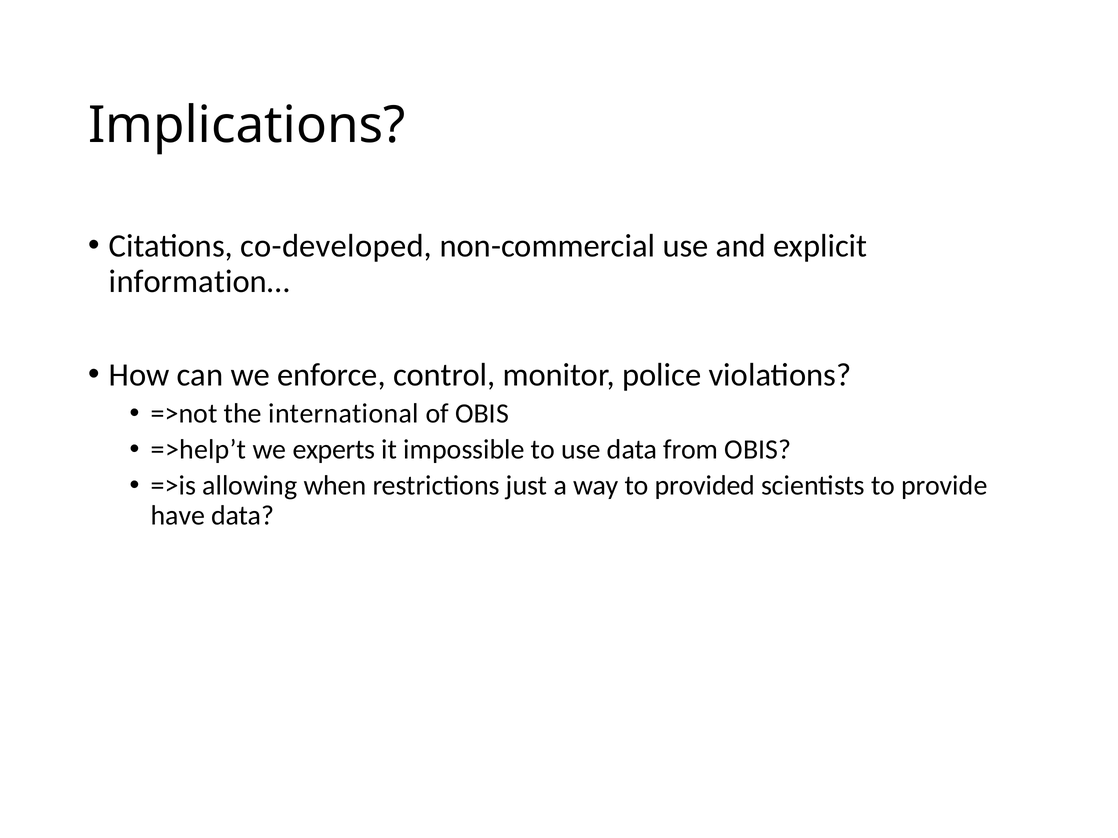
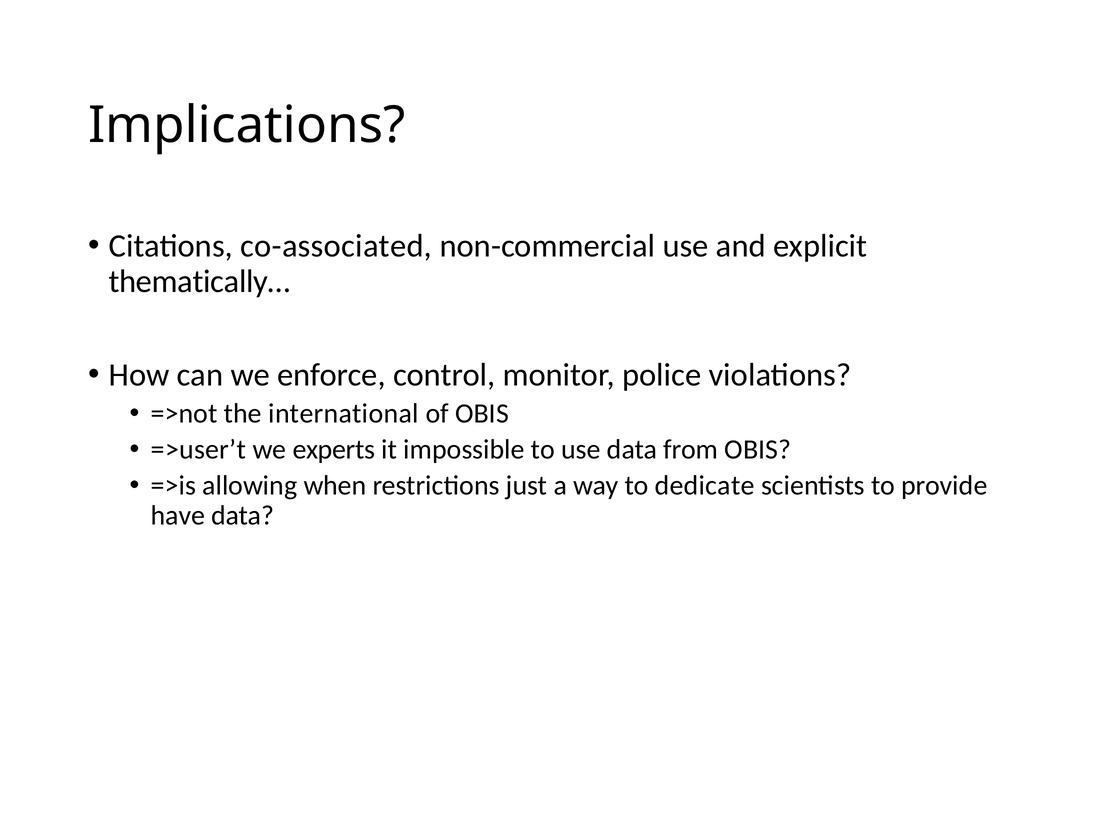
co-developed: co-developed -> co-associated
information…: information… -> thematically…
=>help’t: =>help’t -> =>user’t
provided: provided -> dedicate
